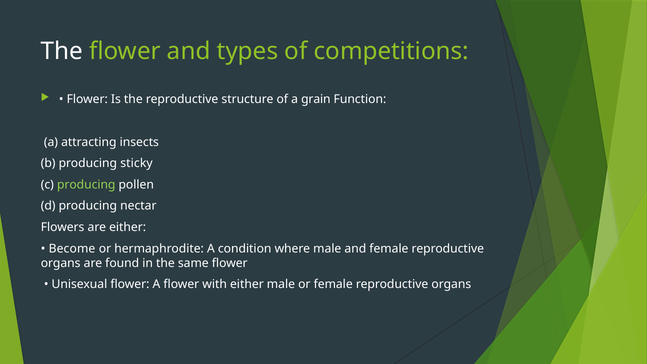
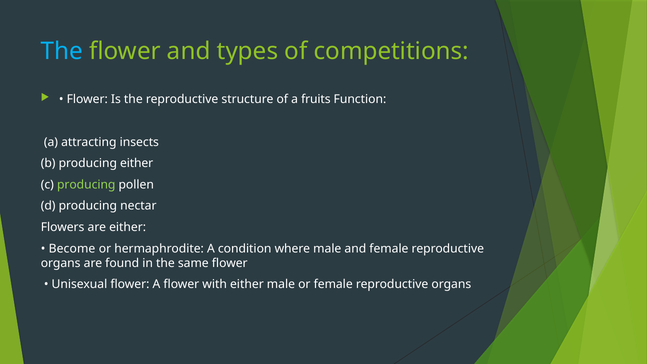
The at (62, 51) colour: white -> light blue
grain: grain -> fruits
producing sticky: sticky -> either
